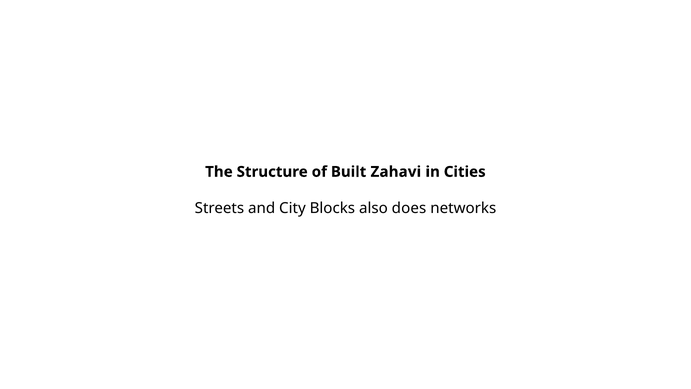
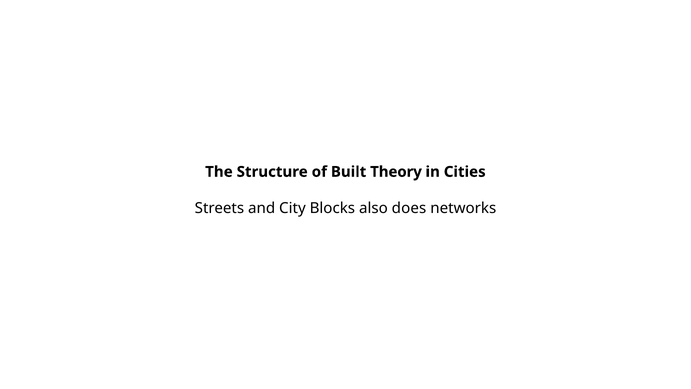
Zahavi: Zahavi -> Theory
